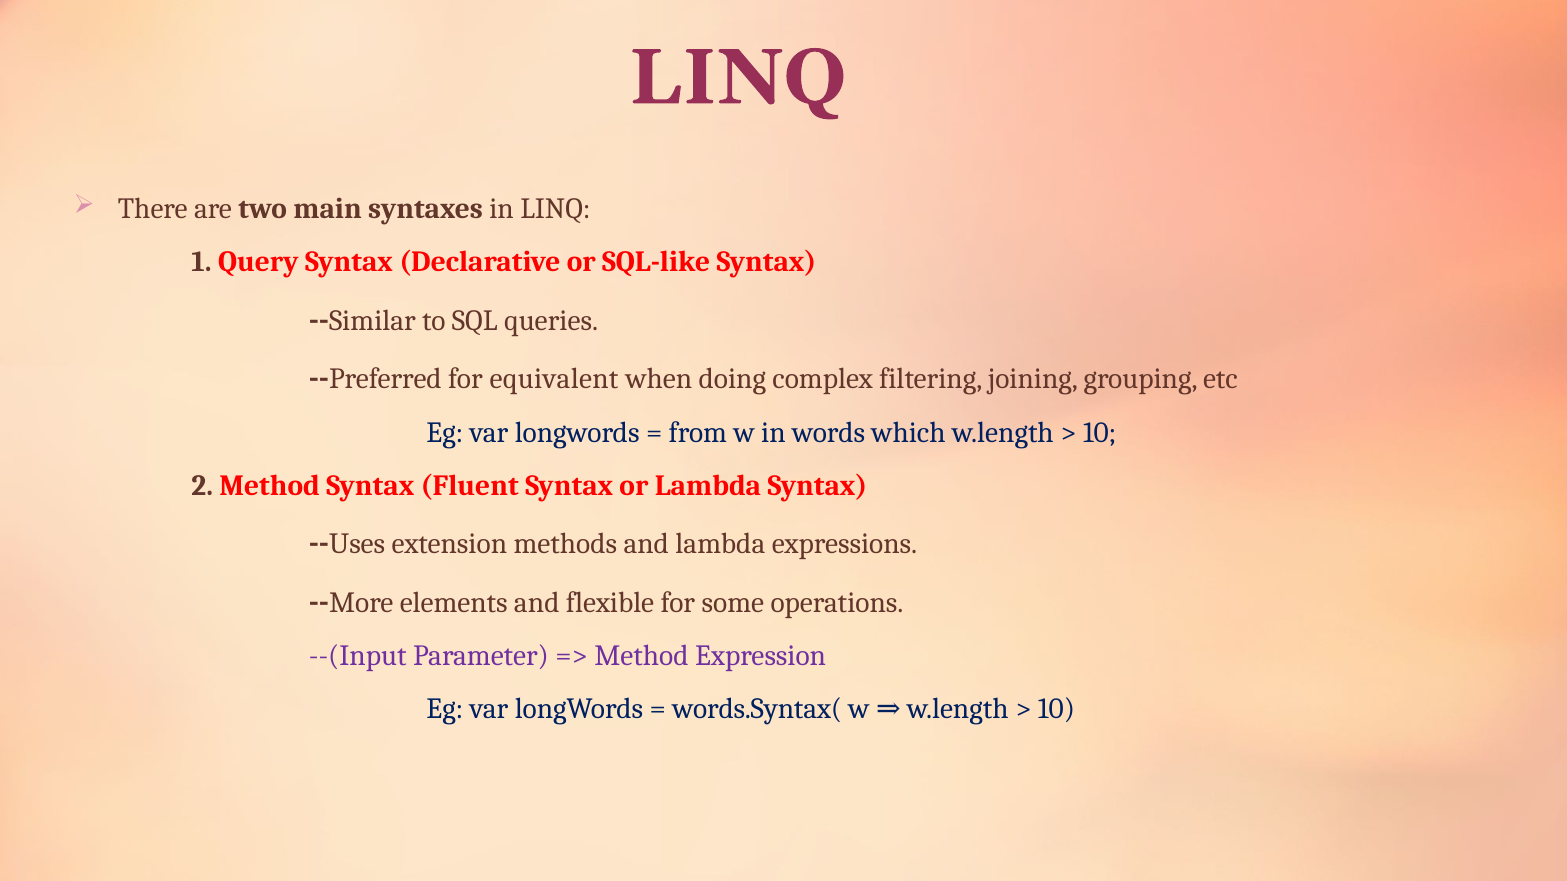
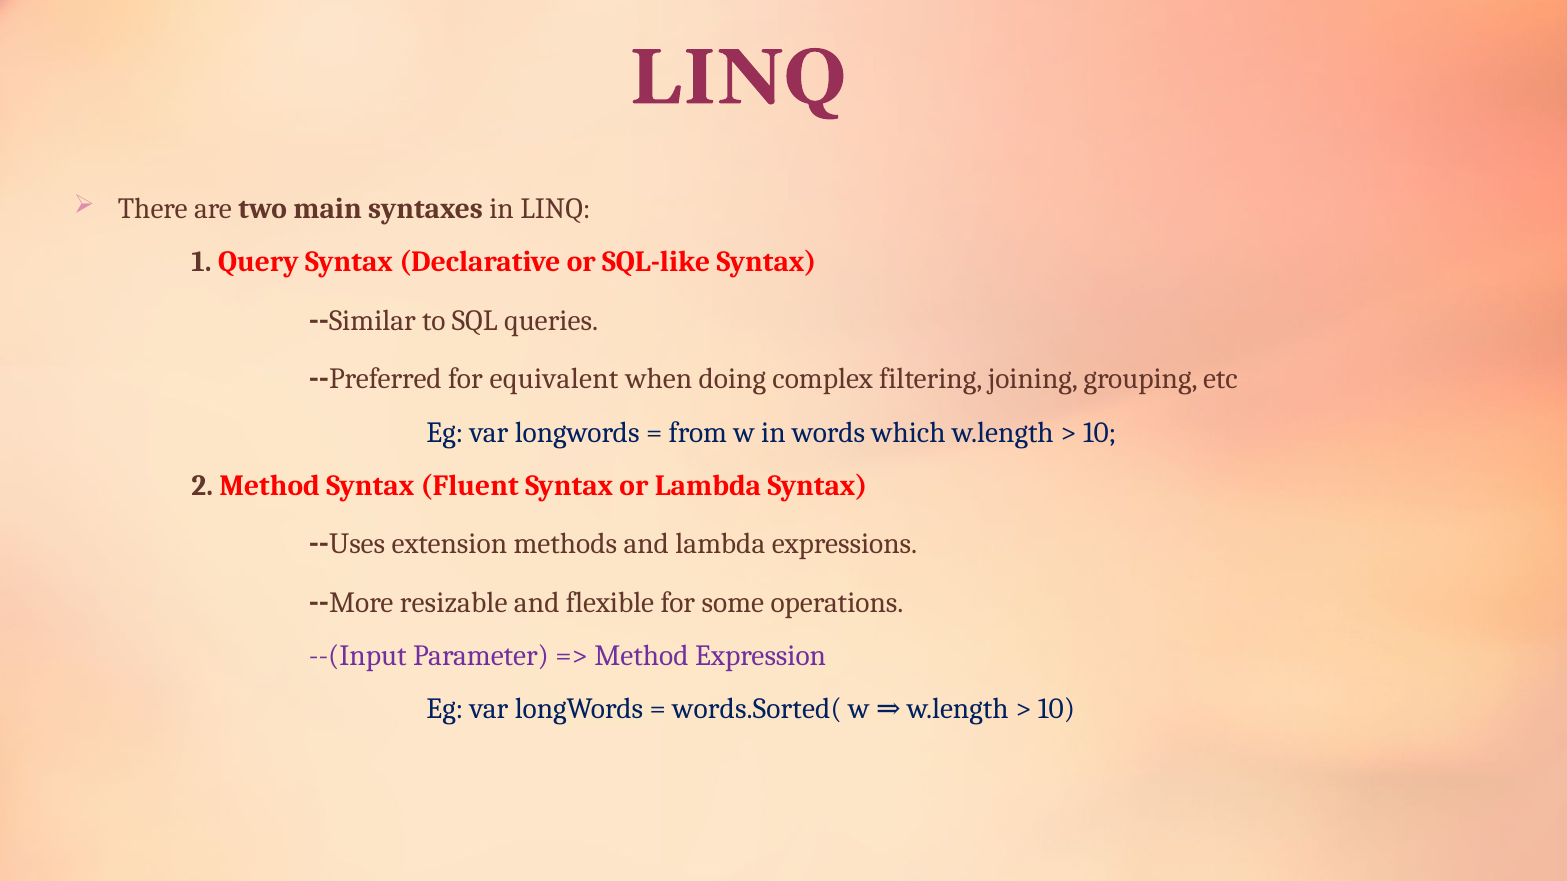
elements: elements -> resizable
words.Syntax(: words.Syntax( -> words.Sorted(
